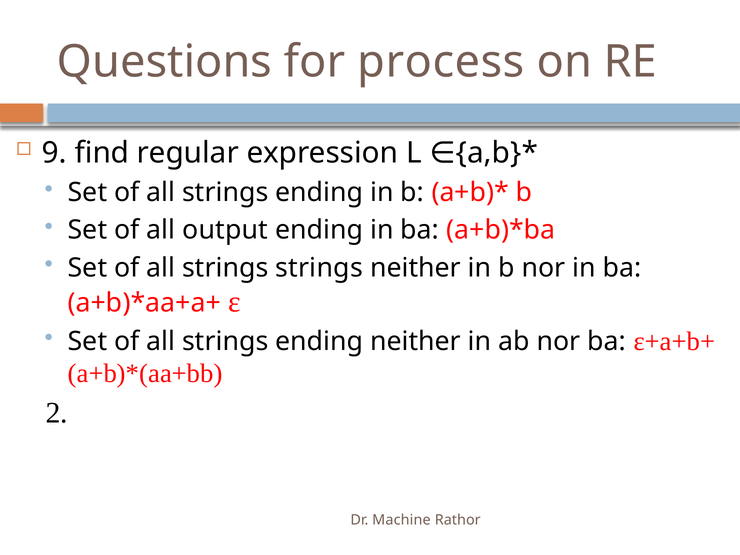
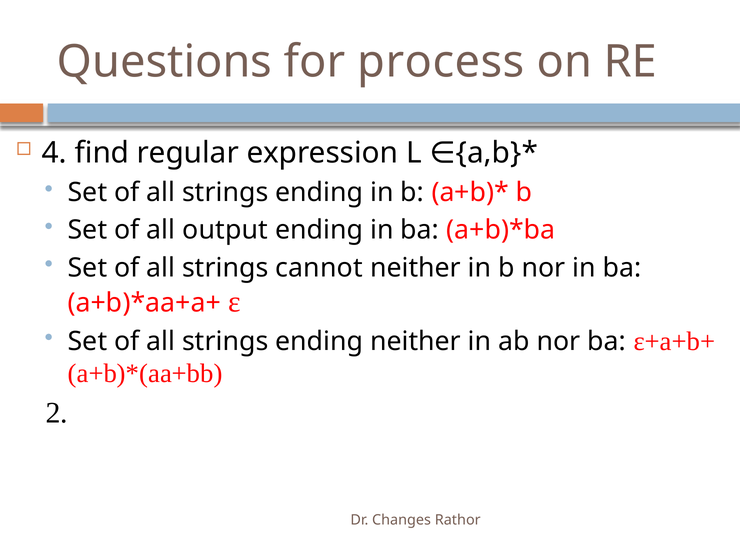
9: 9 -> 4
strings strings: strings -> cannot
Machine: Machine -> Changes
